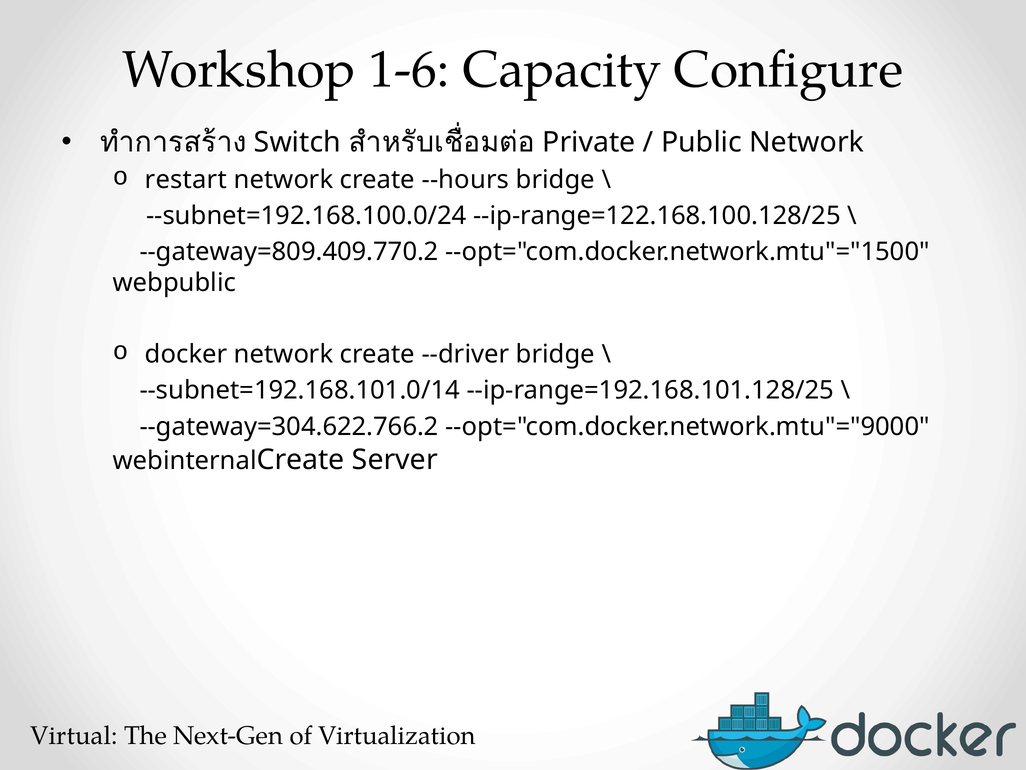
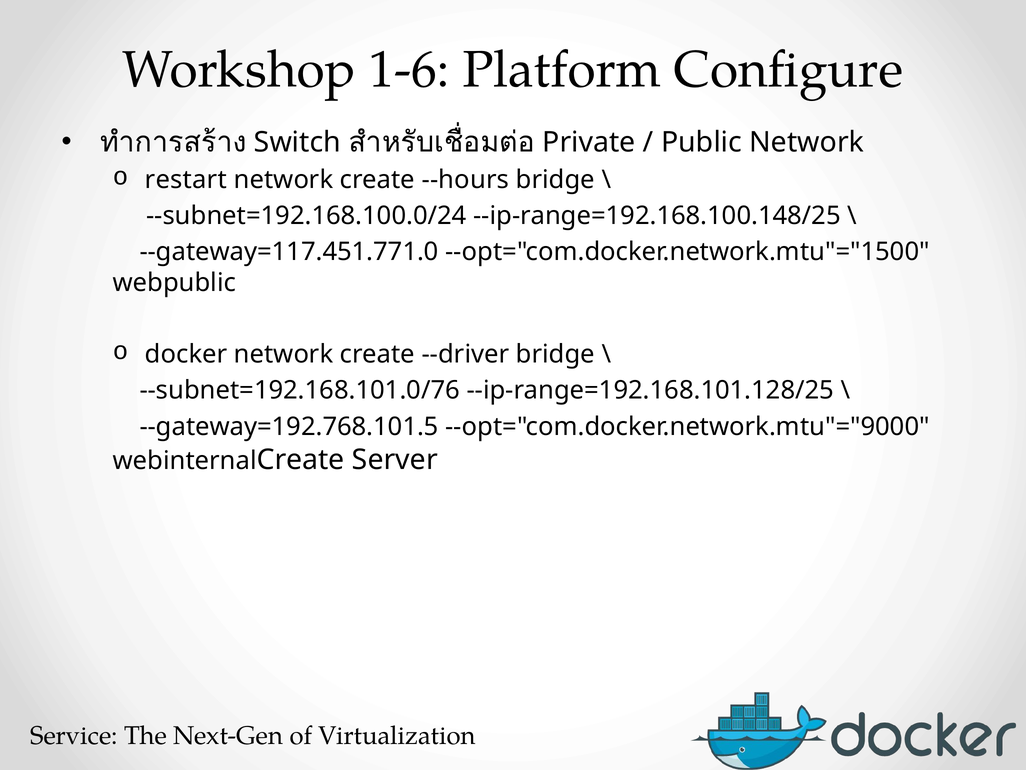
Capacity: Capacity -> Platform
--ip-range=122.168.100.128/25: --ip-range=122.168.100.128/25 -> --ip-range=192.168.100.148/25
--gateway=809.409.770.2: --gateway=809.409.770.2 -> --gateway=117.451.771.0
--subnet=192.168.101.0/14: --subnet=192.168.101.0/14 -> --subnet=192.168.101.0/76
--gateway=304.622.766.2: --gateway=304.622.766.2 -> --gateway=192.768.101.5
Virtual: Virtual -> Service
